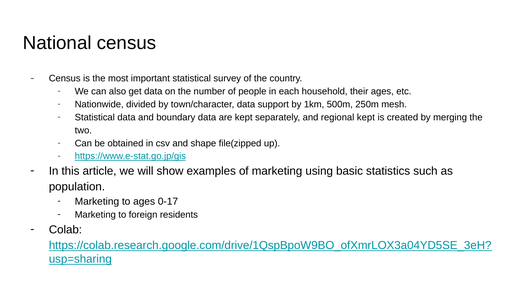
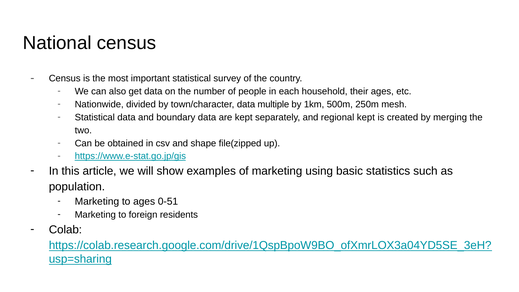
support: support -> multiple
0-17: 0-17 -> 0-51
